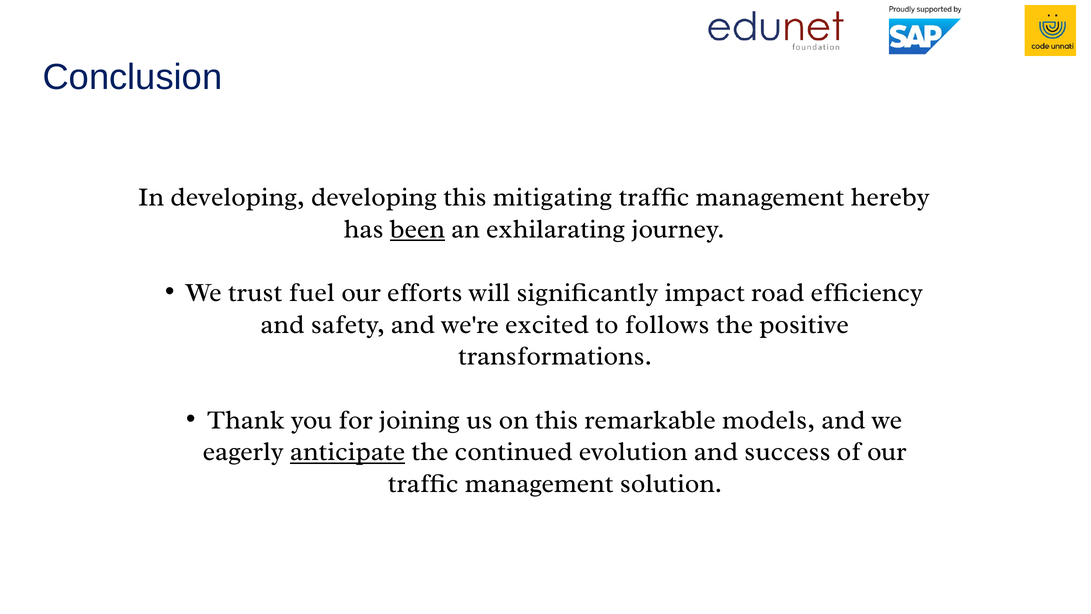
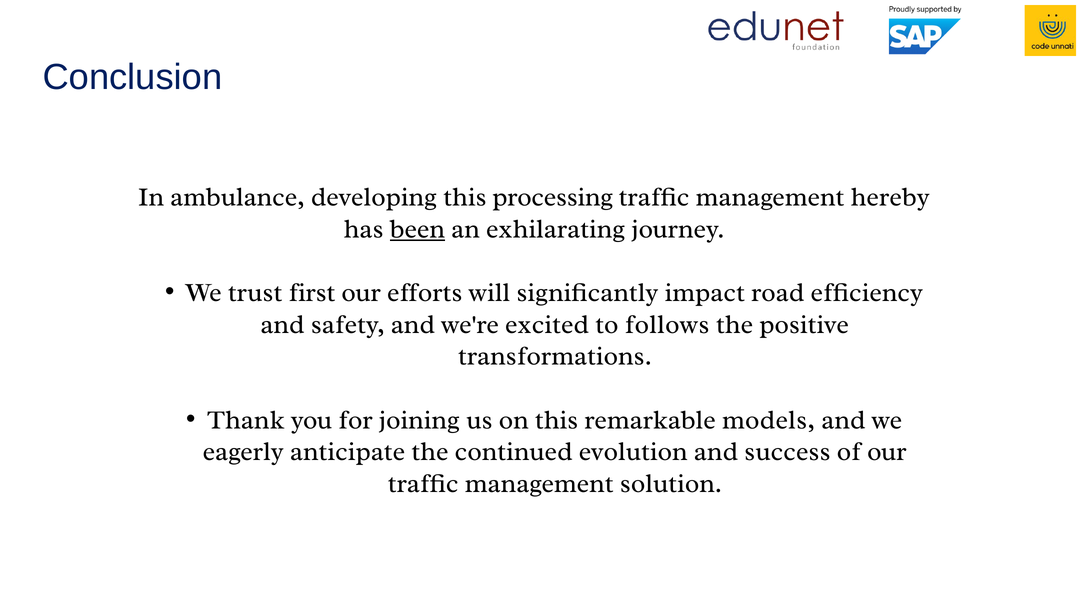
In developing: developing -> ambulance
mitigating: mitigating -> processing
fuel: fuel -> first
anticipate underline: present -> none
